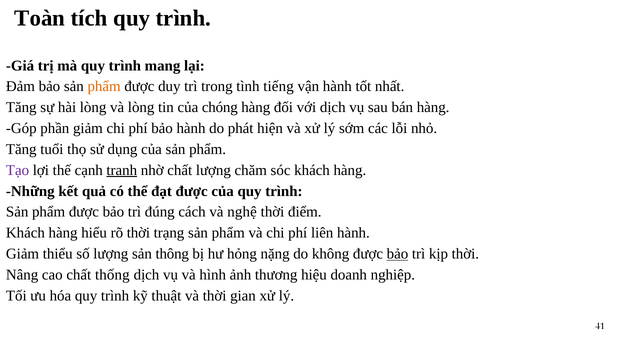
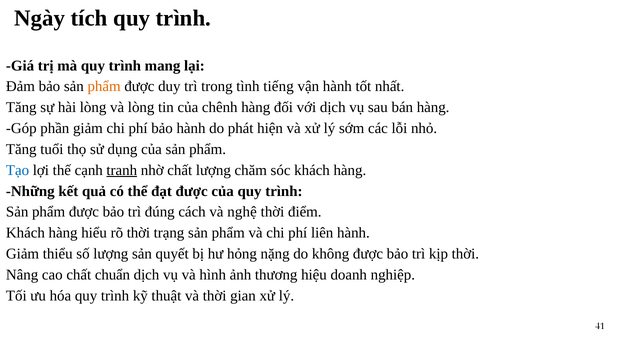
Toàn: Toàn -> Ngày
chóng: chóng -> chênh
Tạo colour: purple -> blue
thông: thông -> quyết
bảo at (397, 254) underline: present -> none
thống: thống -> chuẩn
